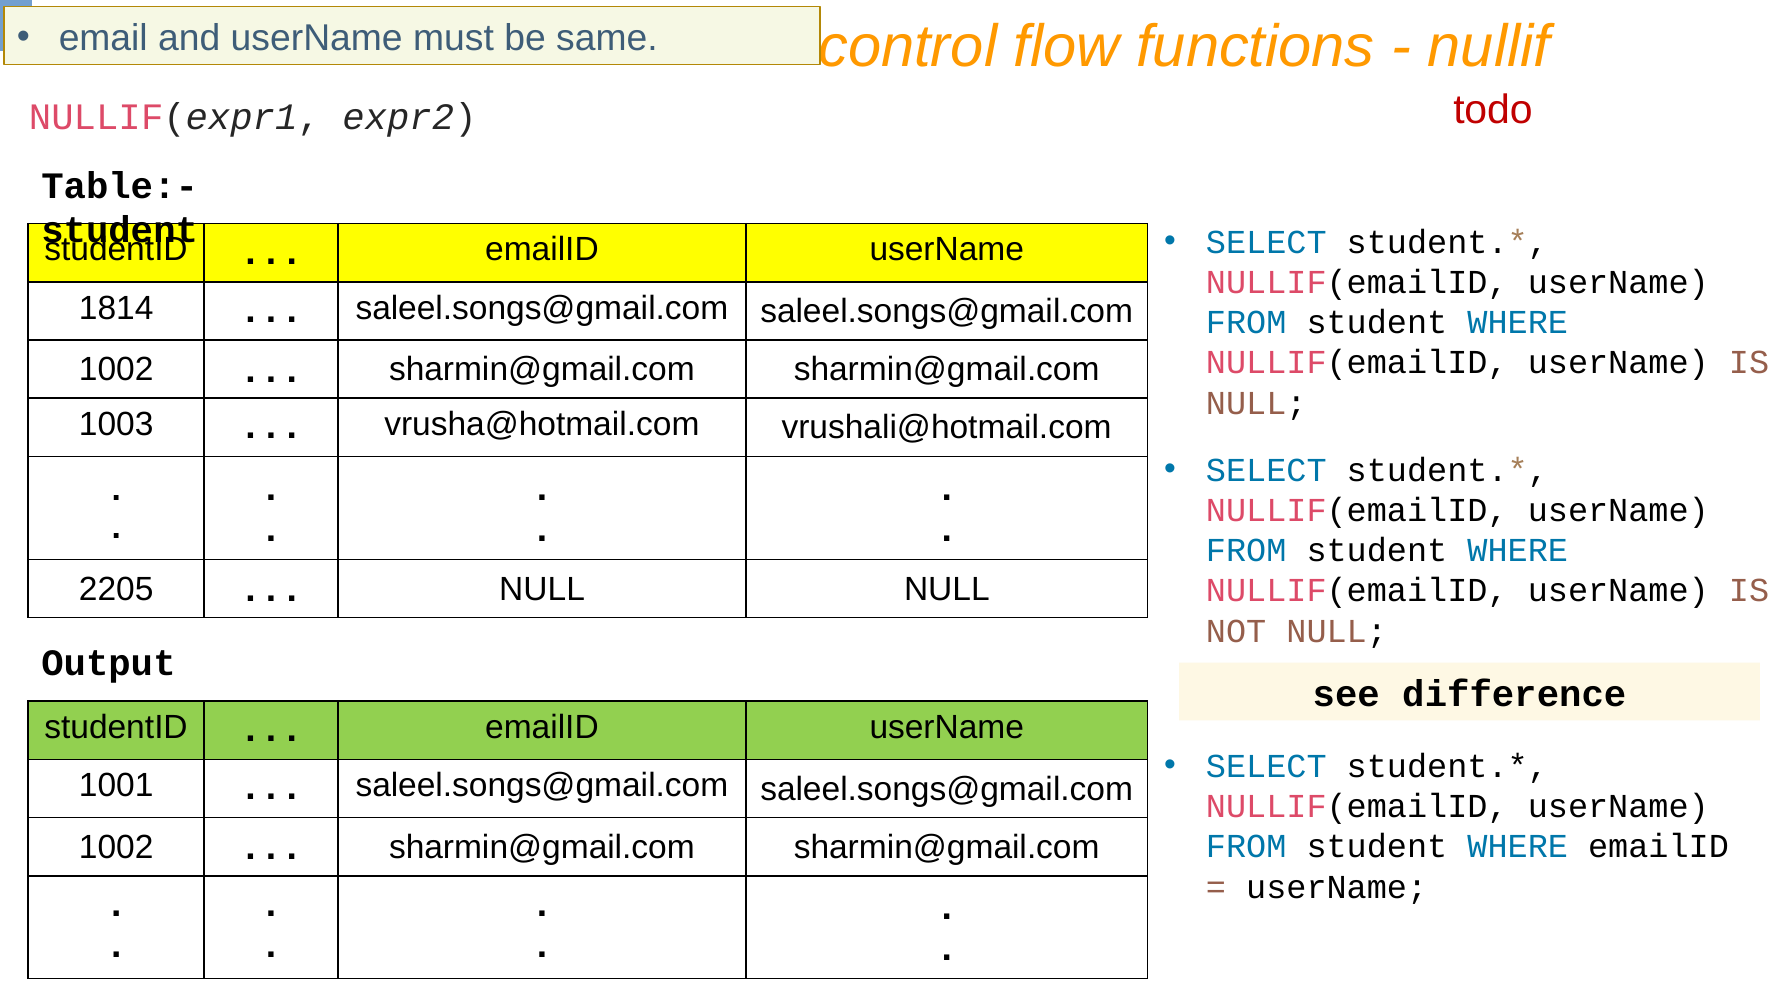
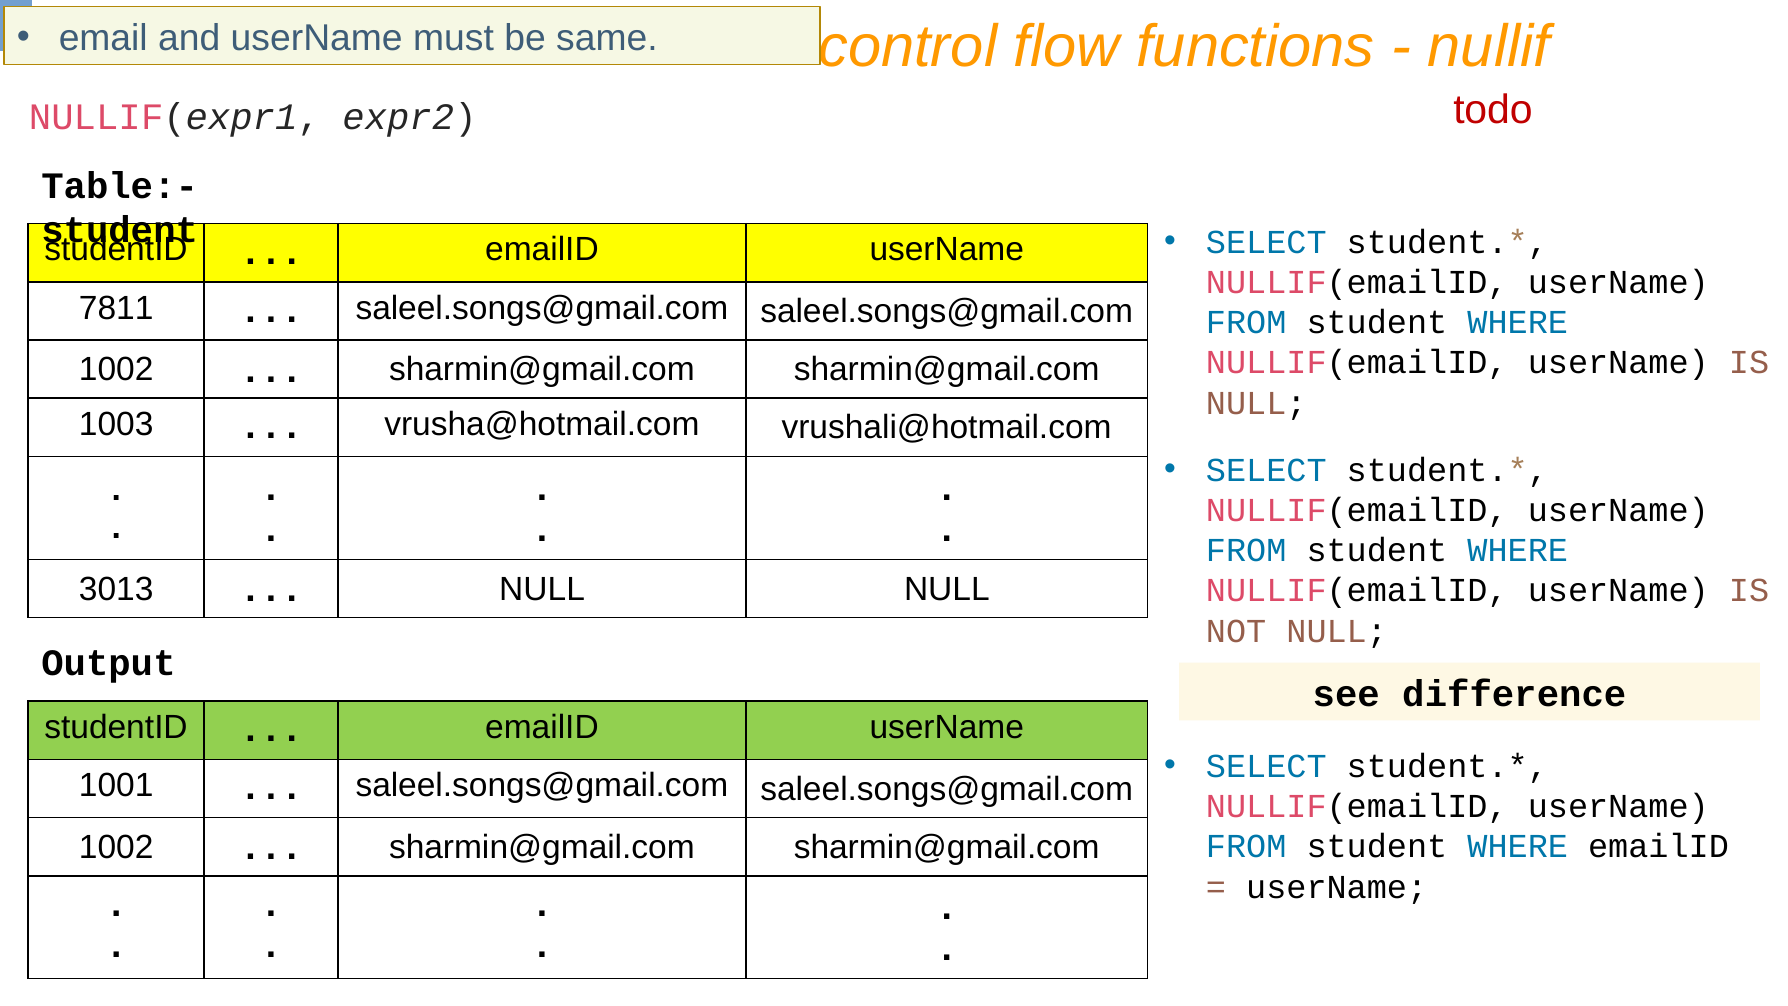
1814: 1814 -> 7811
2205: 2205 -> 3013
